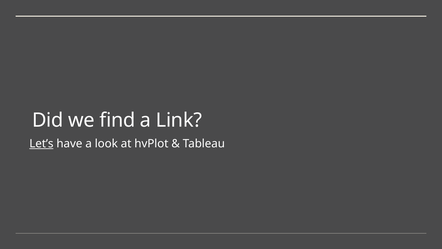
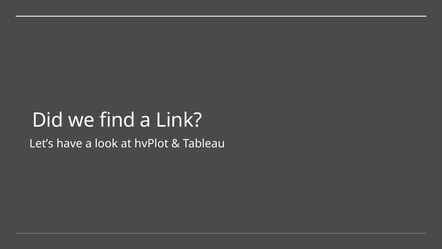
Let’s underline: present -> none
